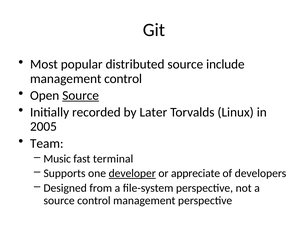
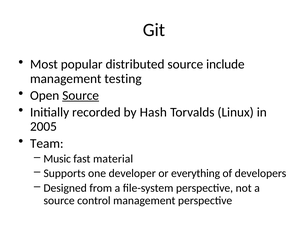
management control: control -> testing
Later: Later -> Hash
terminal: terminal -> material
developer underline: present -> none
appreciate: appreciate -> everything
